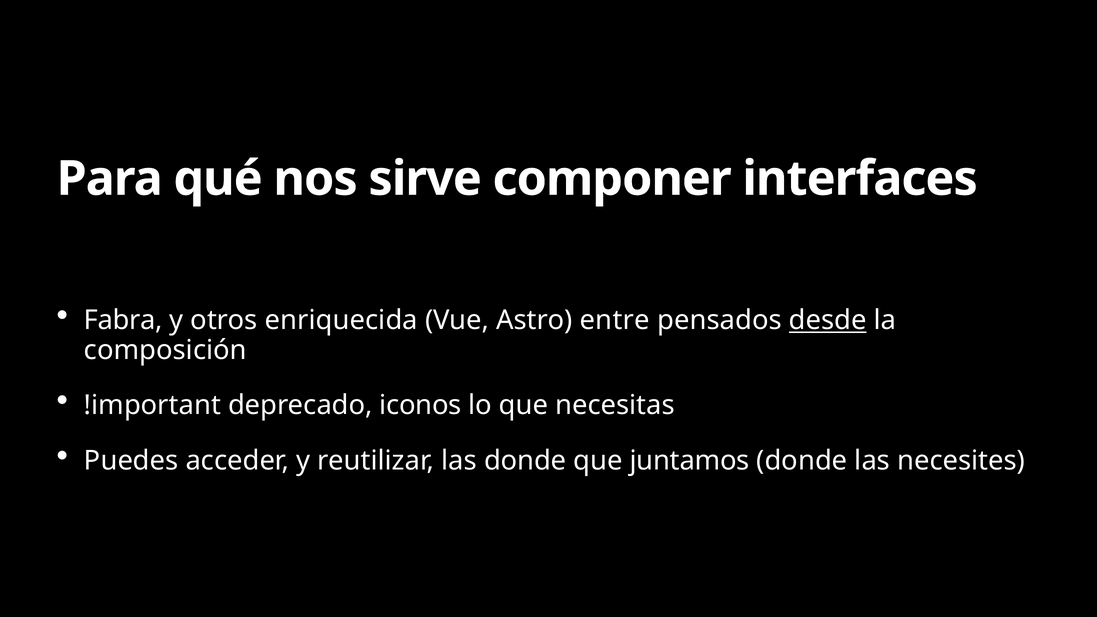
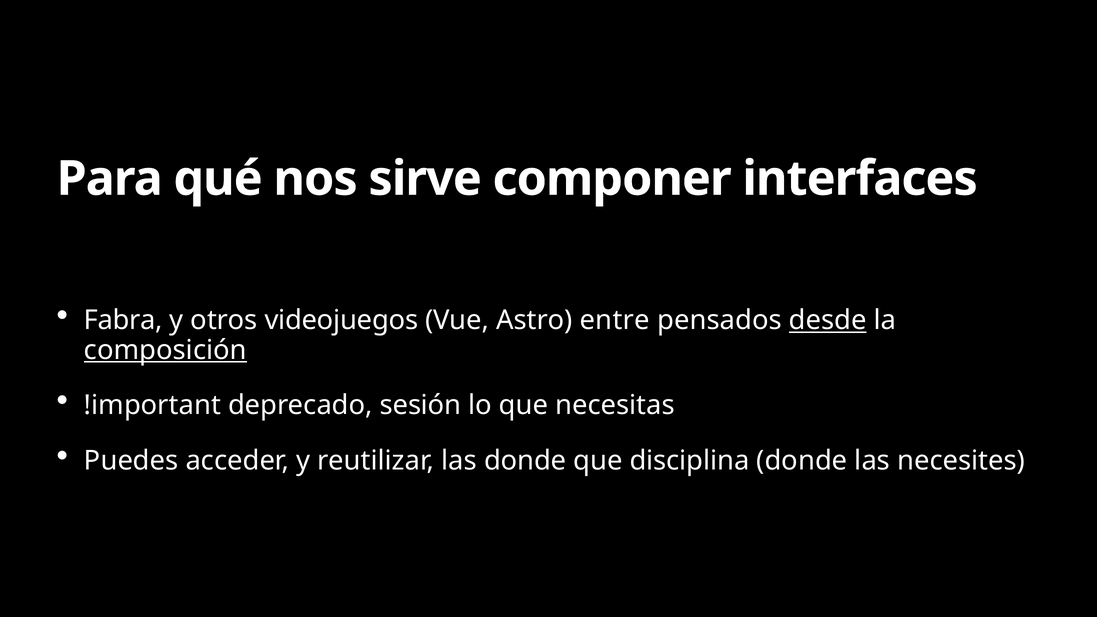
enriquecida: enriquecida -> videojuegos
composición underline: none -> present
iconos: iconos -> sesión
juntamos: juntamos -> disciplina
